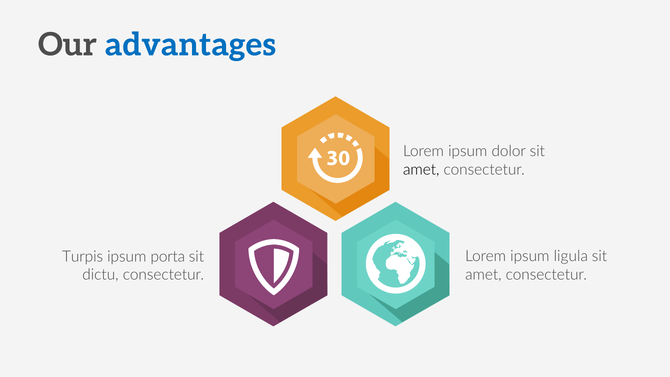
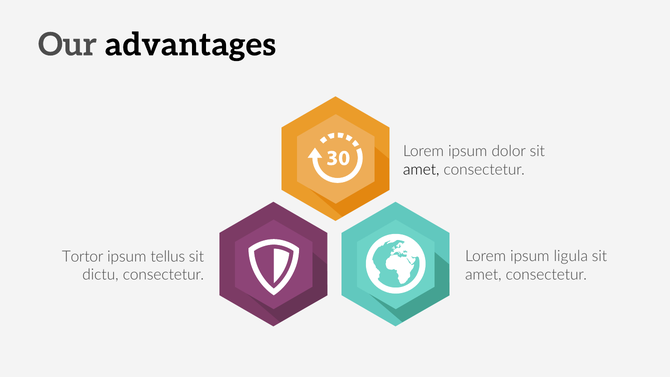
advantages colour: blue -> black
Turpis: Turpis -> Tortor
porta: porta -> tellus
